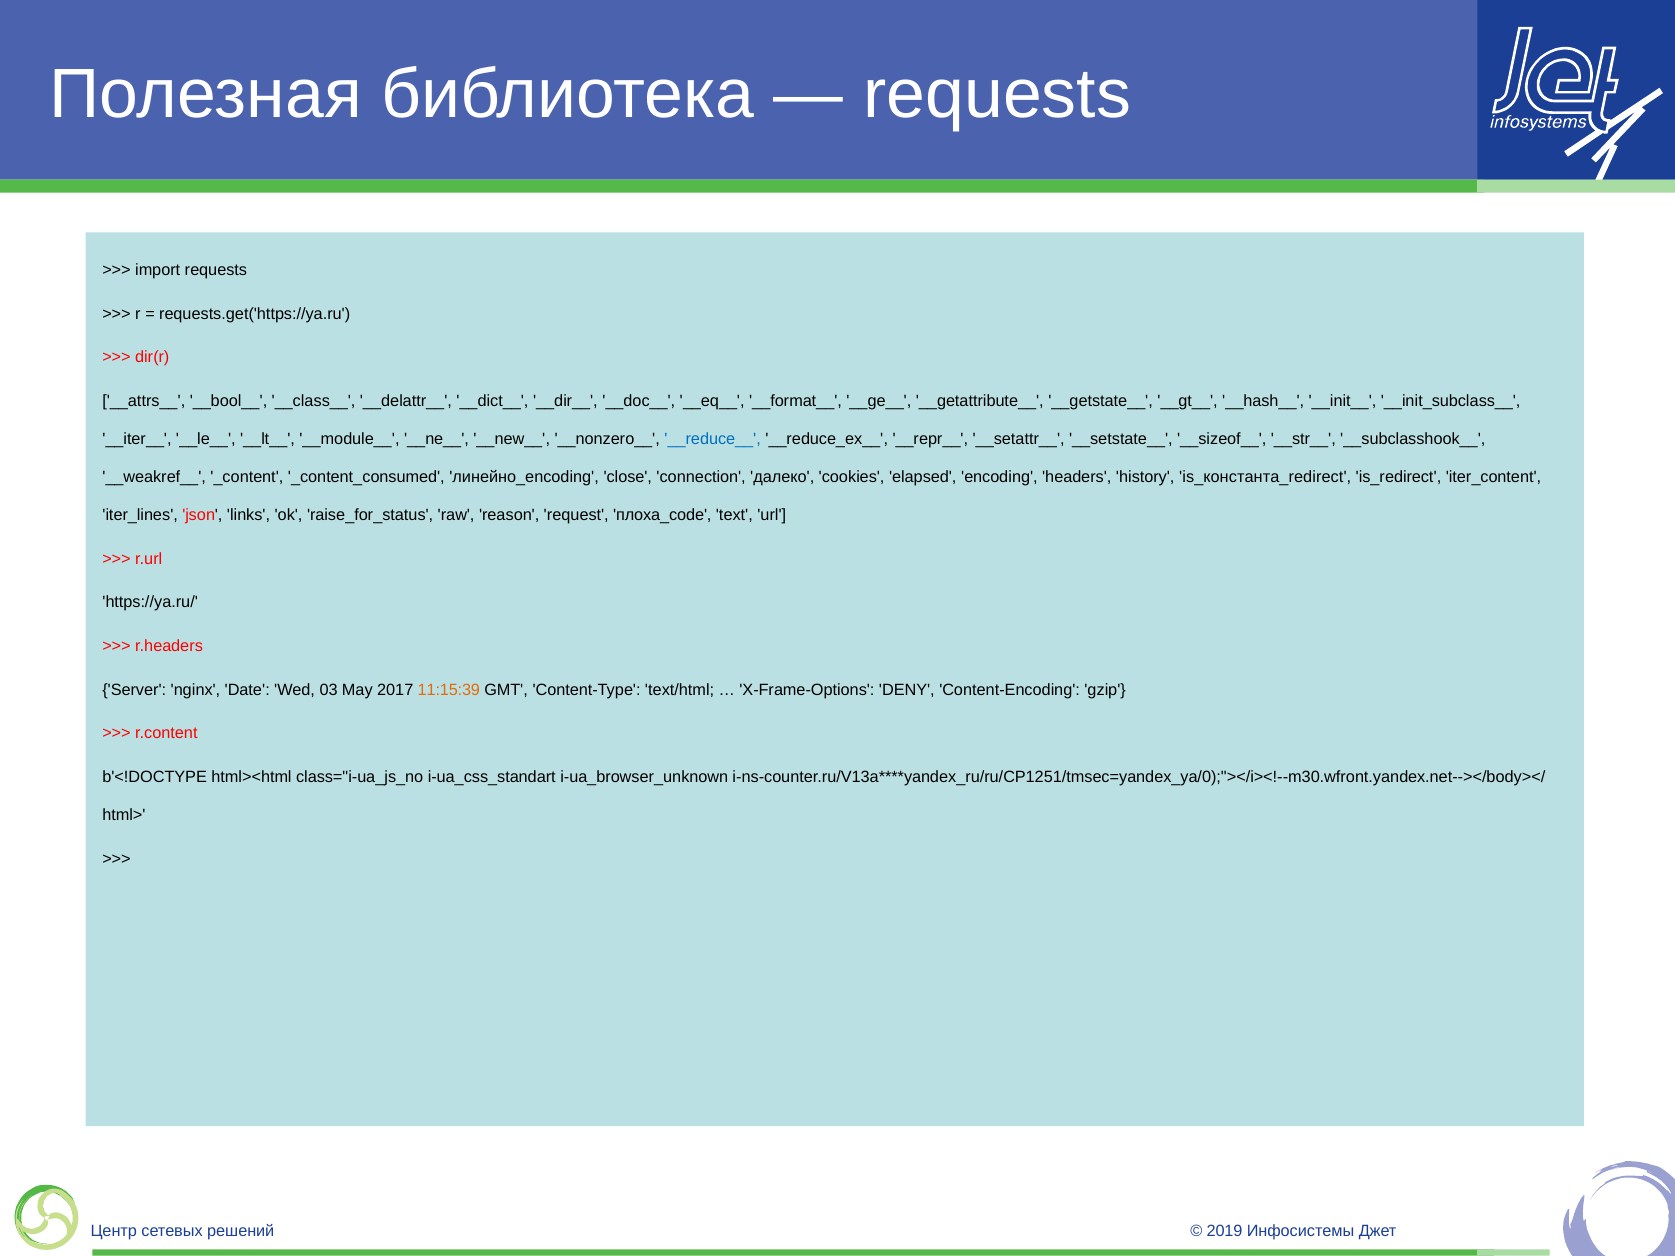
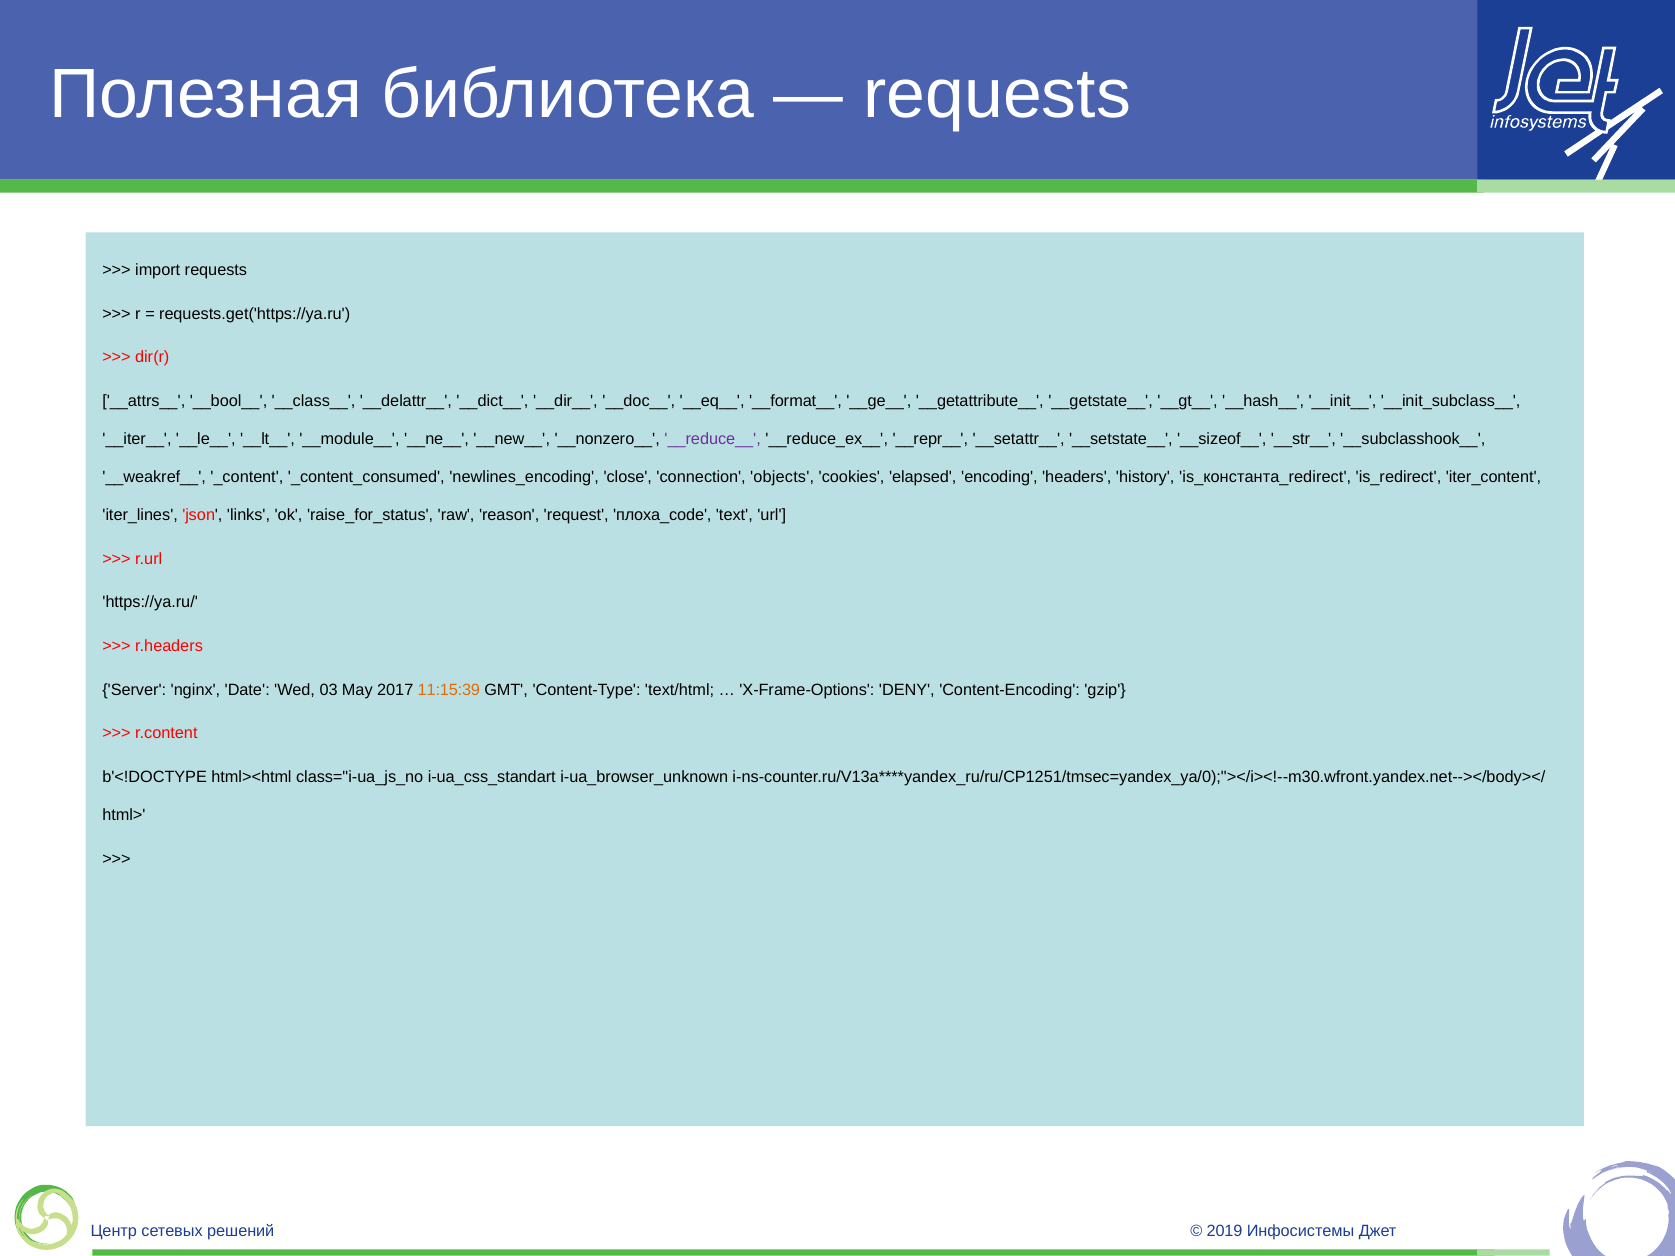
__reduce__ colour: blue -> purple
линейно_encoding: линейно_encoding -> newlines_encoding
далеко: далеко -> objects
